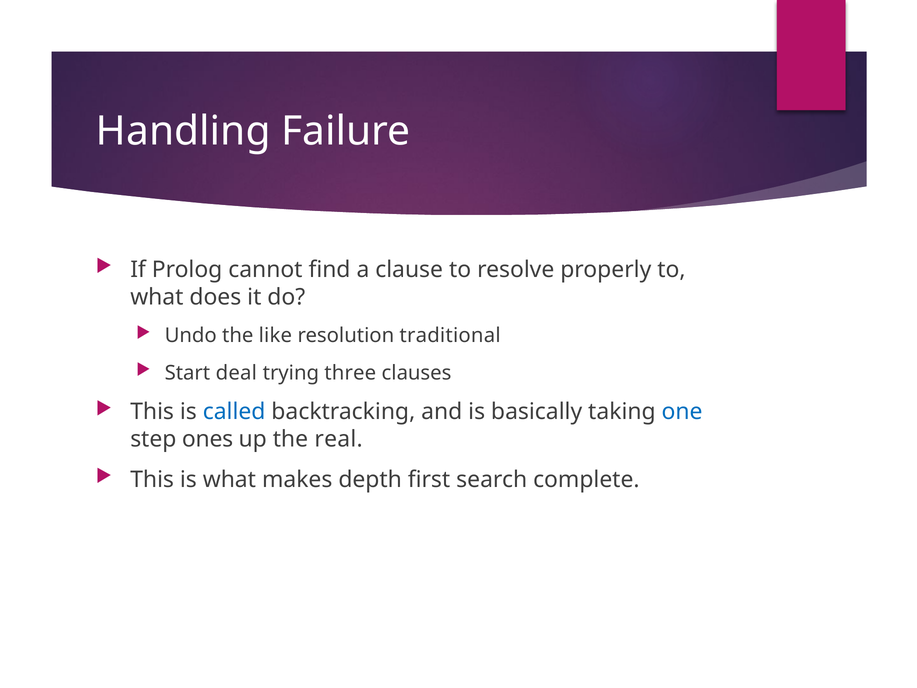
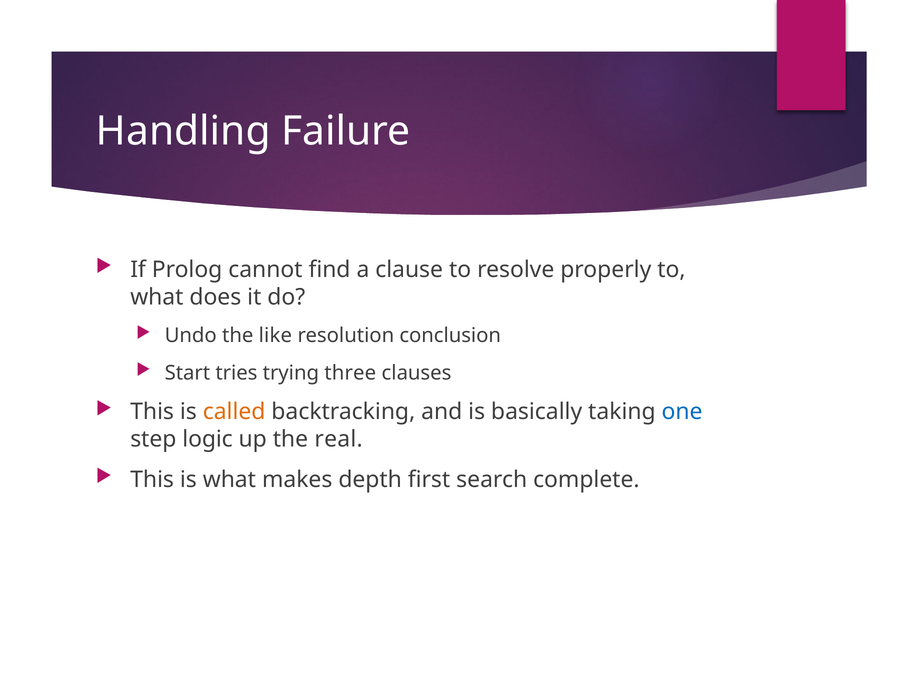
traditional: traditional -> conclusion
deal: deal -> tries
called colour: blue -> orange
ones: ones -> logic
